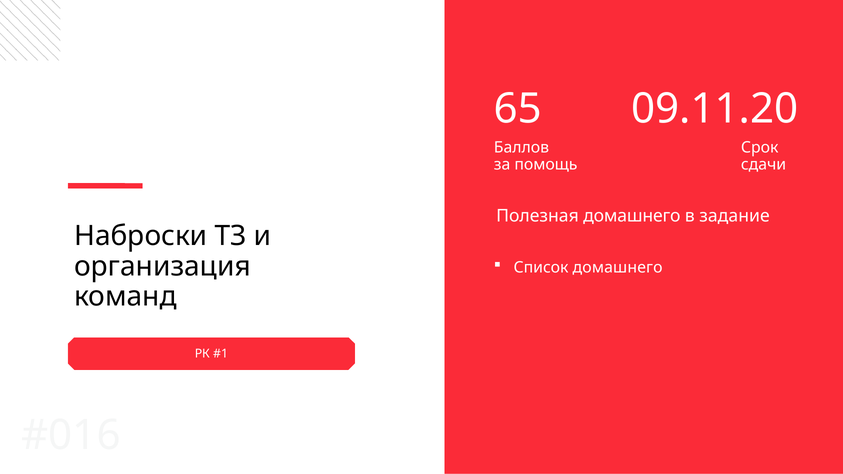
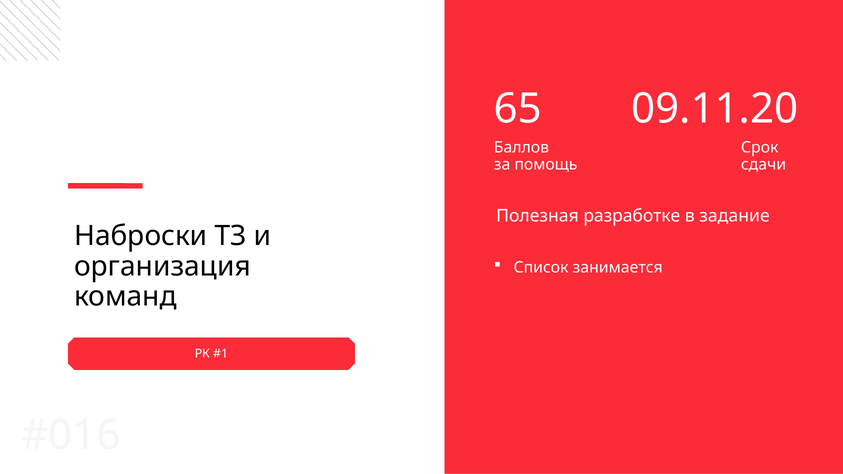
Полезная домашнего: домашнего -> разработке
Список домашнего: домашнего -> занимается
